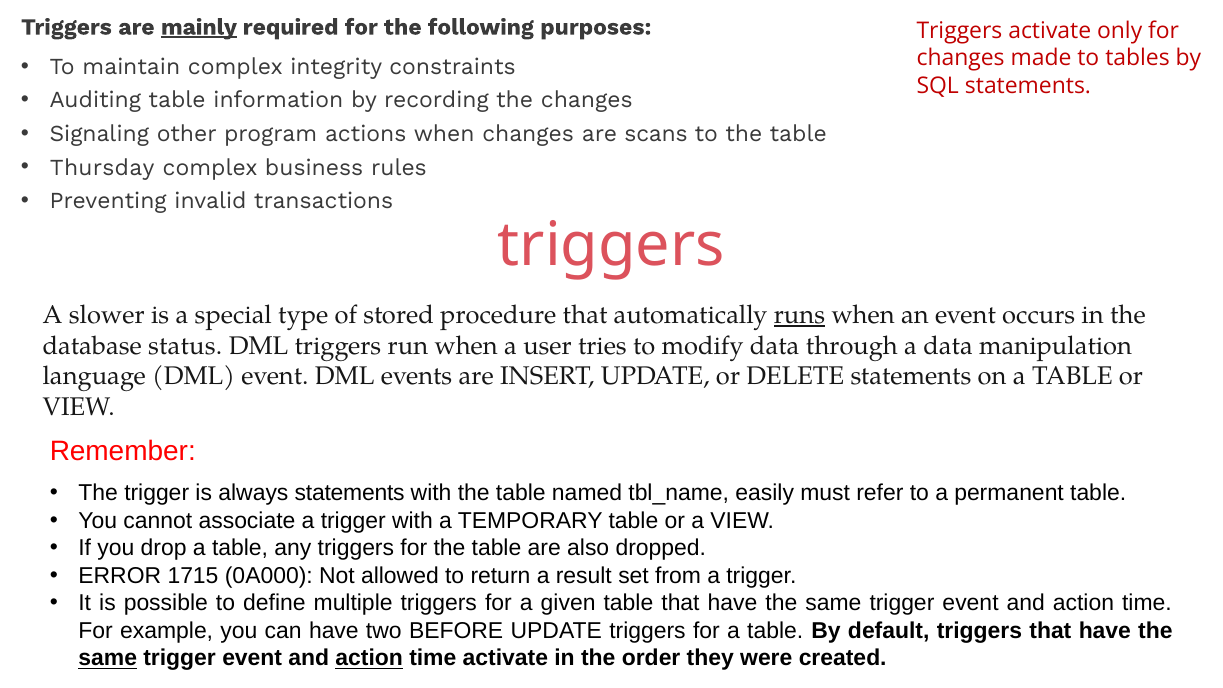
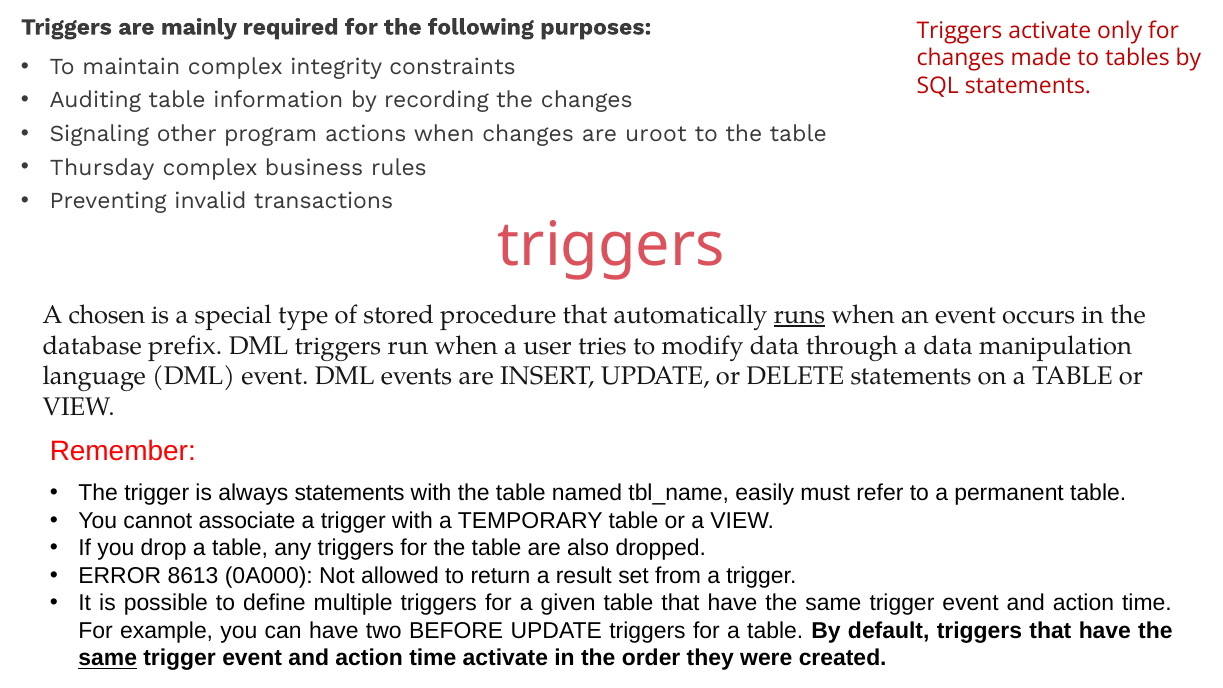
mainly underline: present -> none
scans: scans -> uroot
slower: slower -> chosen
status: status -> prefix
1715: 1715 -> 8613
action at (369, 658) underline: present -> none
